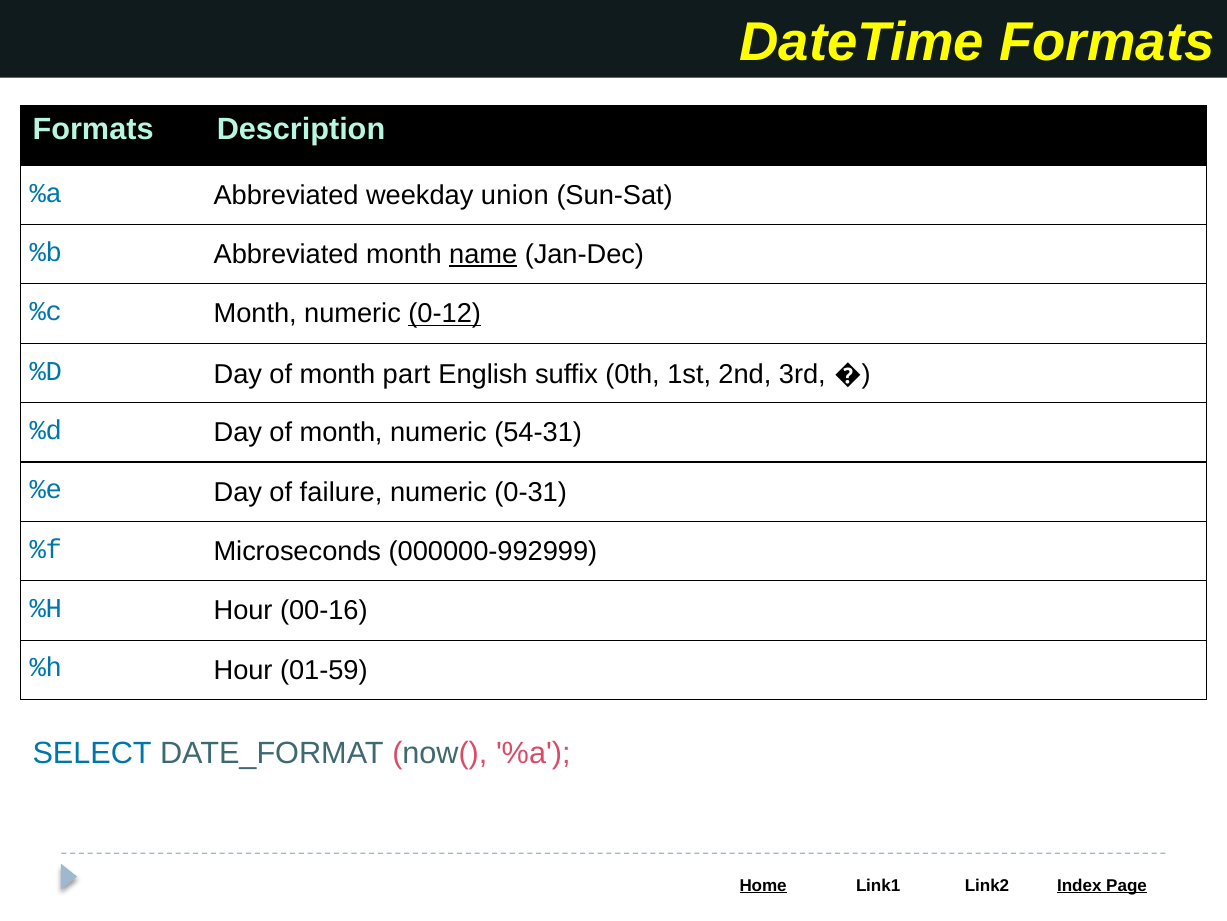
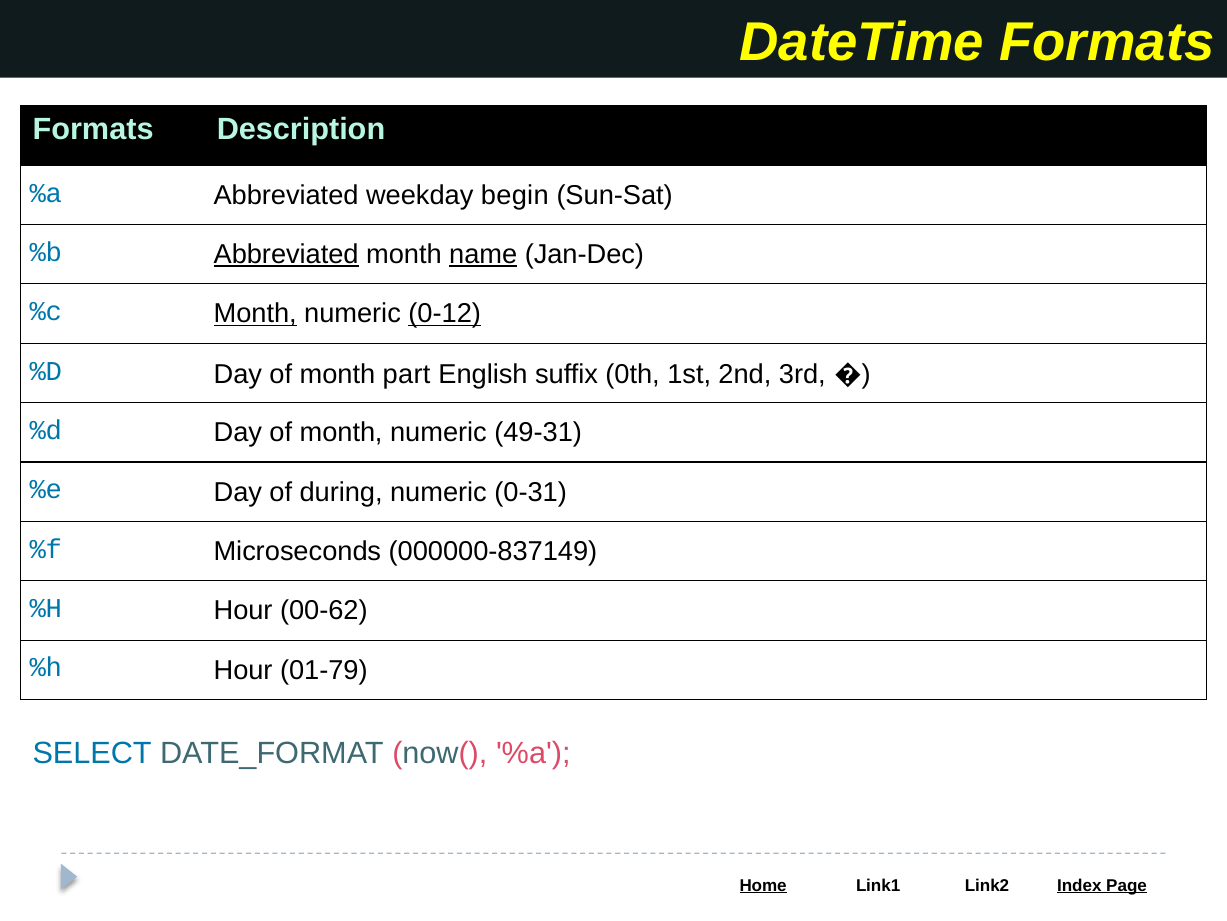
union: union -> begin
Abbreviated at (286, 254) underline: none -> present
Month at (255, 314) underline: none -> present
54-31: 54-31 -> 49-31
failure: failure -> during
000000-992999: 000000-992999 -> 000000-837149
00-16: 00-16 -> 00-62
01-59: 01-59 -> 01-79
